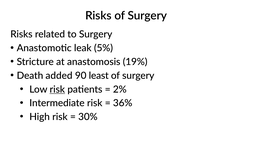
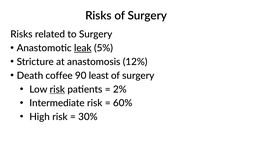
leak underline: none -> present
19%: 19% -> 12%
added: added -> coffee
36%: 36% -> 60%
